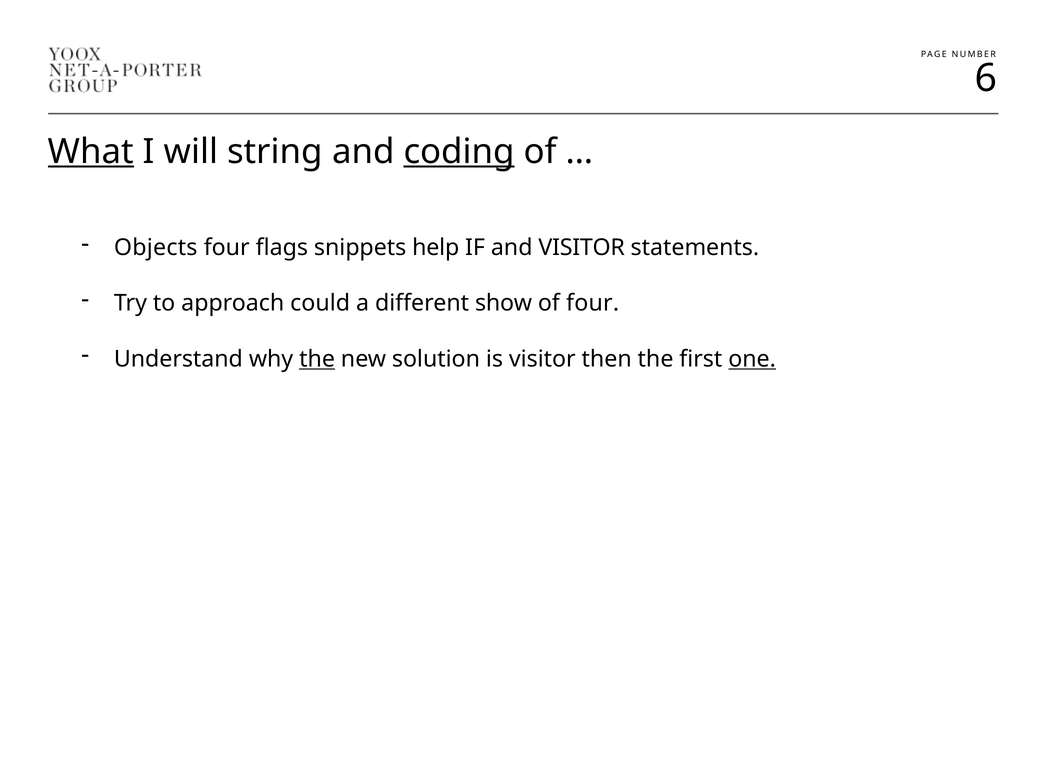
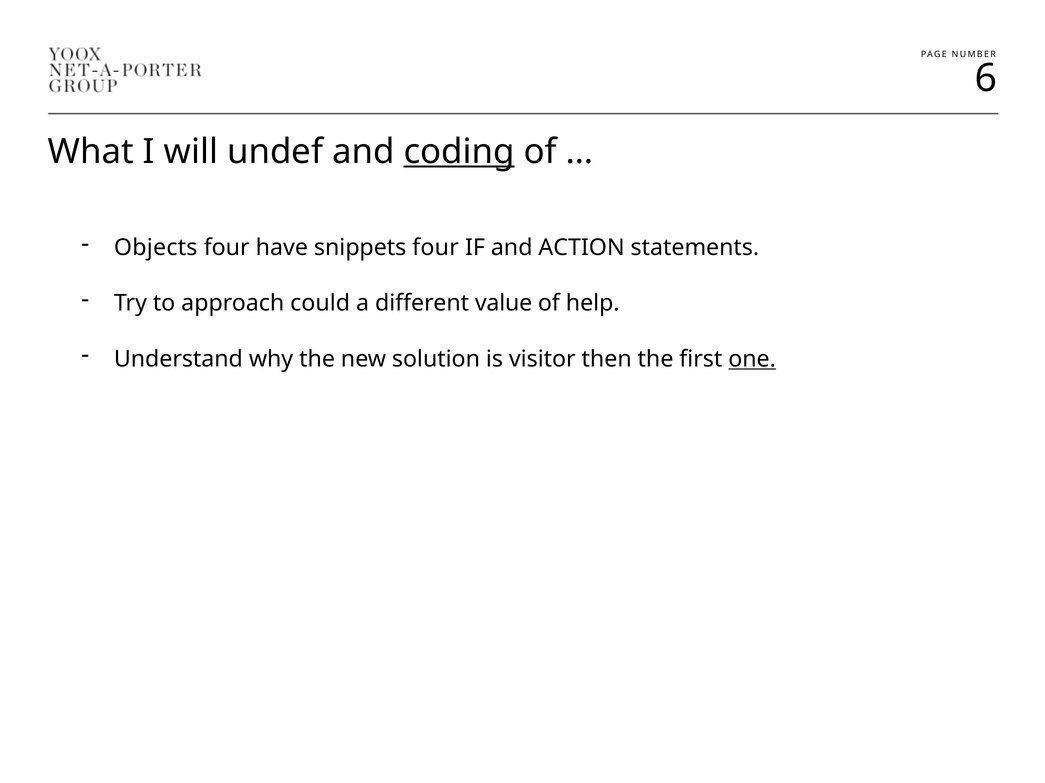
What underline: present -> none
string: string -> undef
flags: flags -> have
snippets help: help -> four
and VISITOR: VISITOR -> ACTION
show: show -> value
of four: four -> help
the at (317, 359) underline: present -> none
